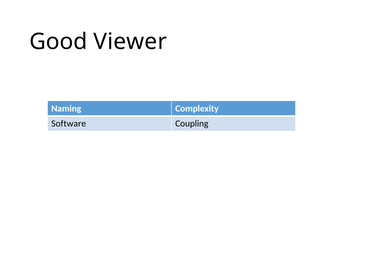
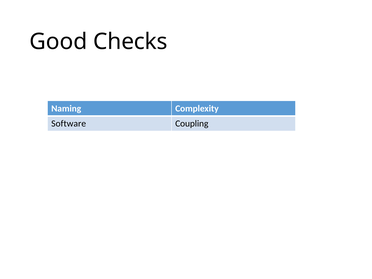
Viewer: Viewer -> Checks
